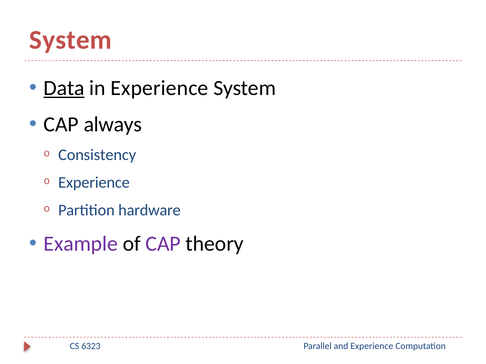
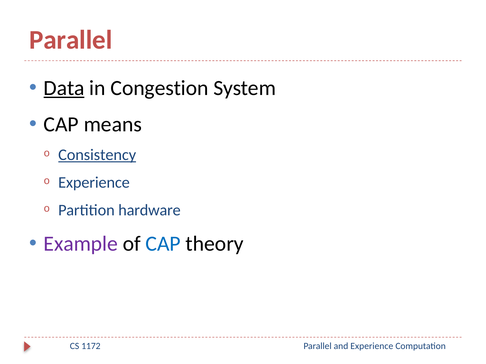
System at (71, 40): System -> Parallel
in Experience: Experience -> Congestion
always: always -> means
Consistency underline: none -> present
CAP at (163, 244) colour: purple -> blue
6323: 6323 -> 1172
